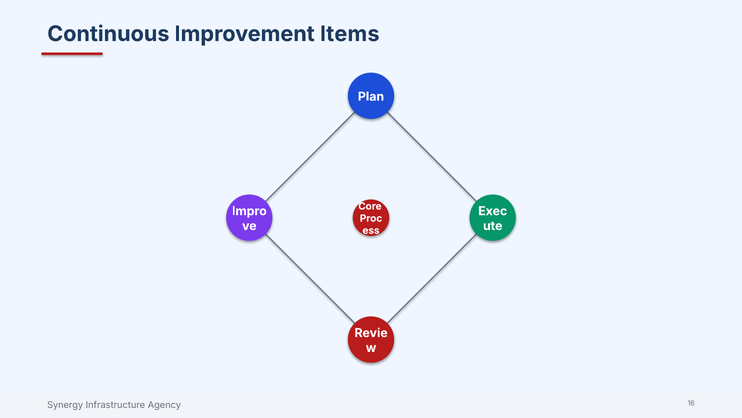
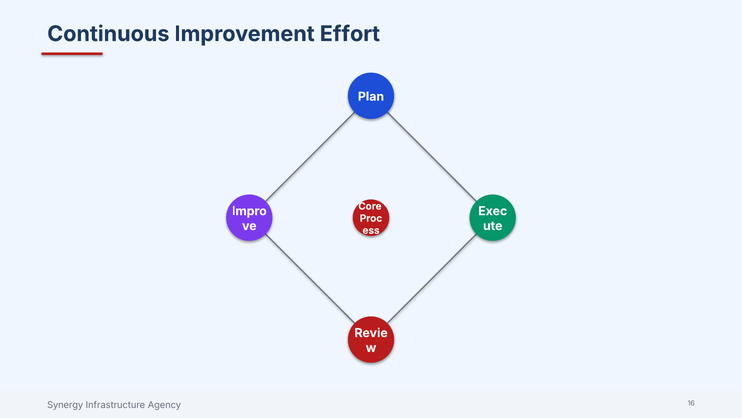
Items: Items -> Effort
